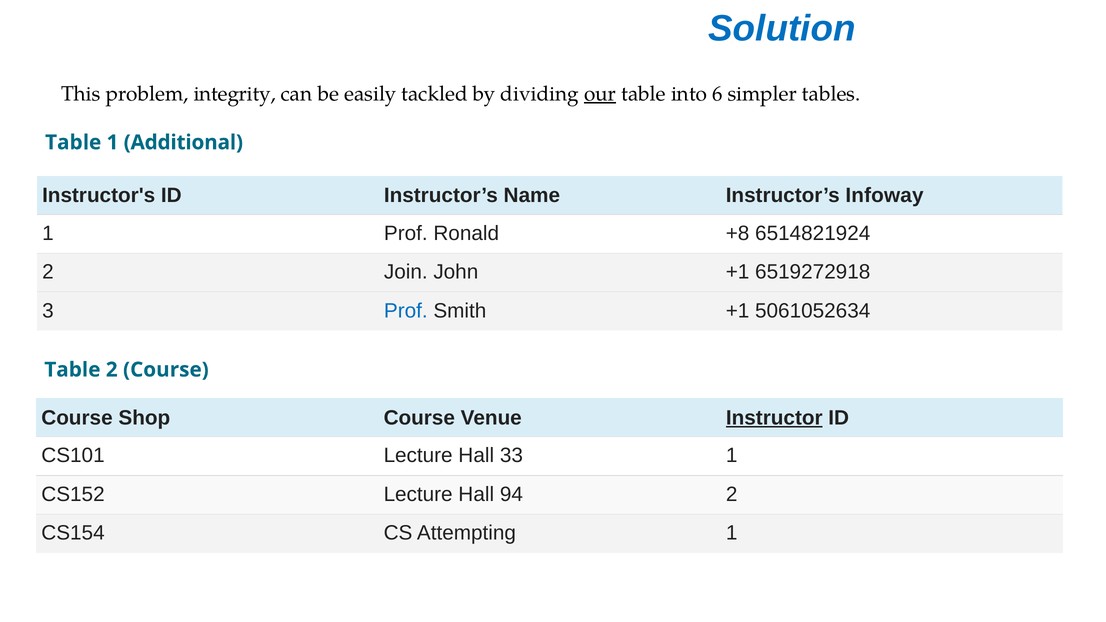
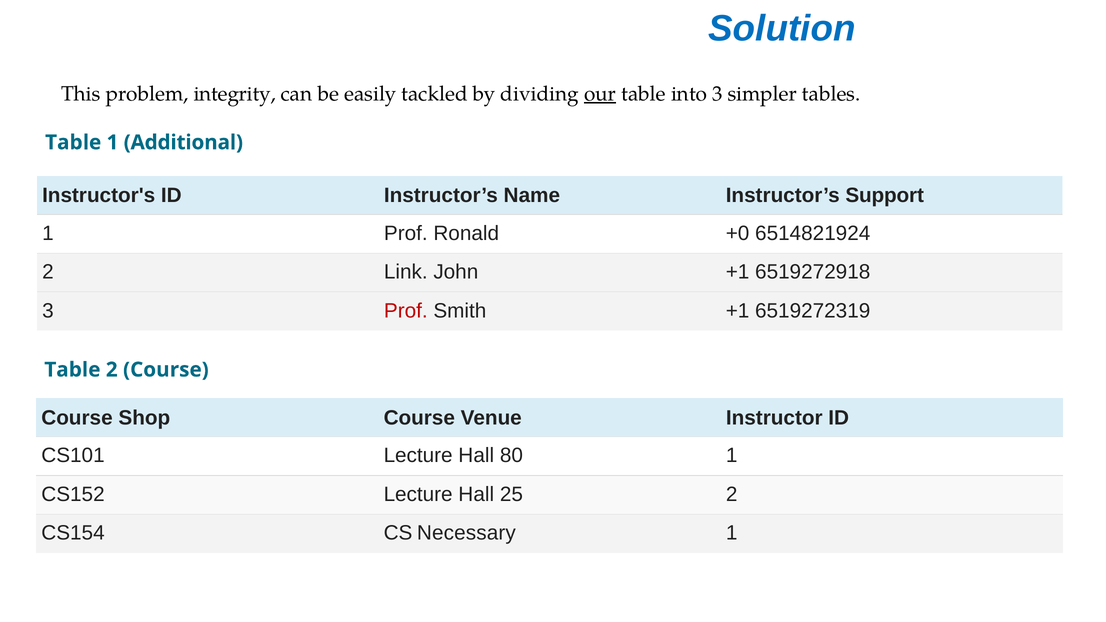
into 6: 6 -> 3
Infoway: Infoway -> Support
+8: +8 -> +0
Join: Join -> Link
Prof at (406, 311) colour: blue -> red
5061052634: 5061052634 -> 6519272319
Instructor underline: present -> none
33: 33 -> 80
94: 94 -> 25
Attempting: Attempting -> Necessary
